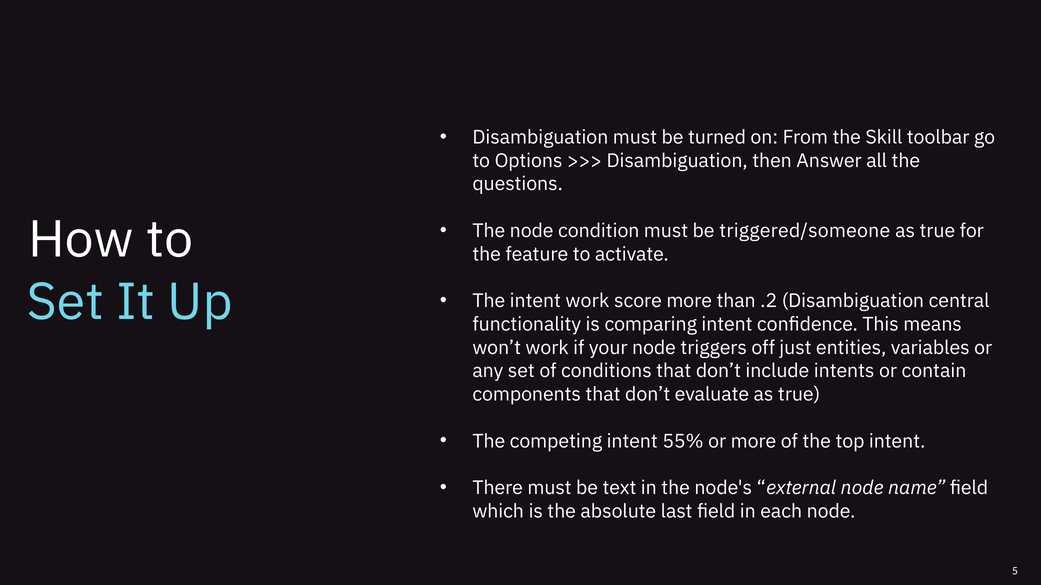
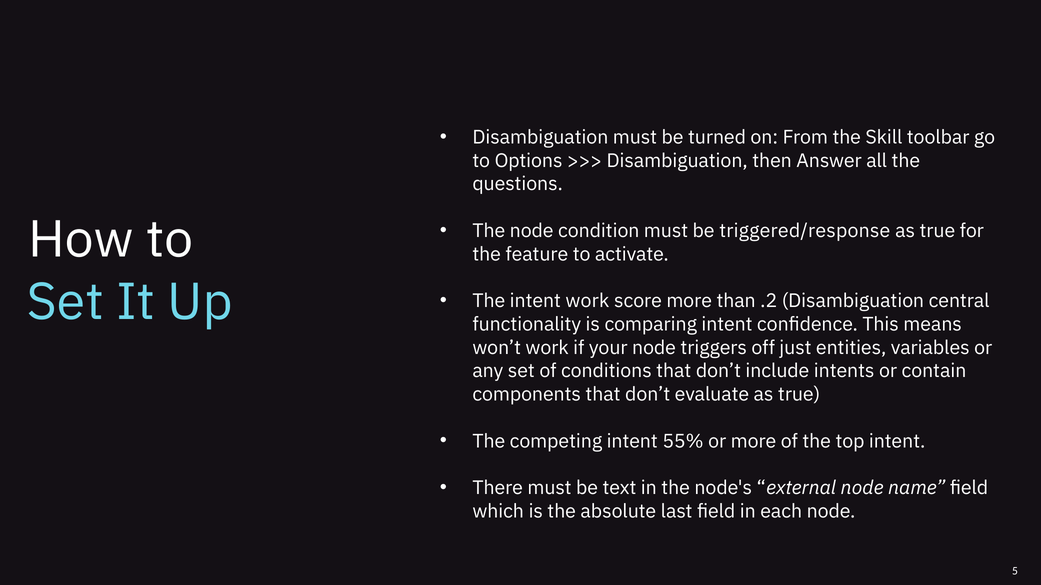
triggered/someone: triggered/someone -> triggered/response
